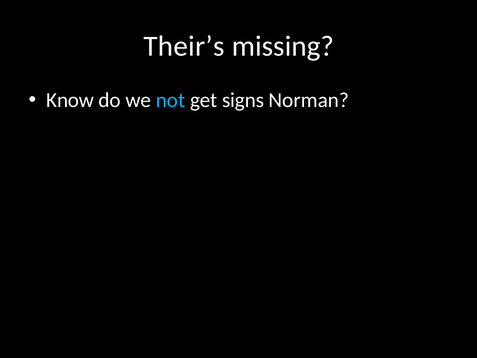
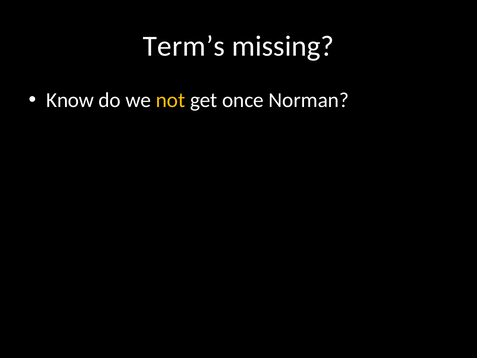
Their’s: Their’s -> Term’s
not colour: light blue -> yellow
signs: signs -> once
